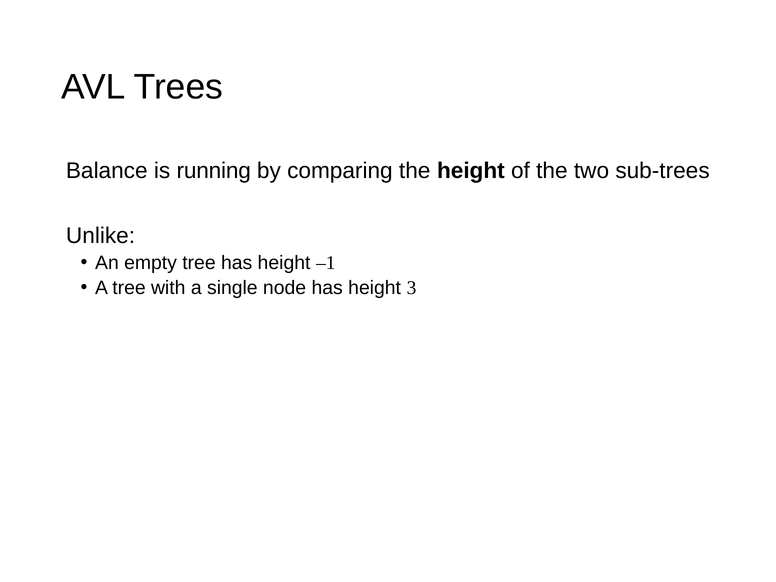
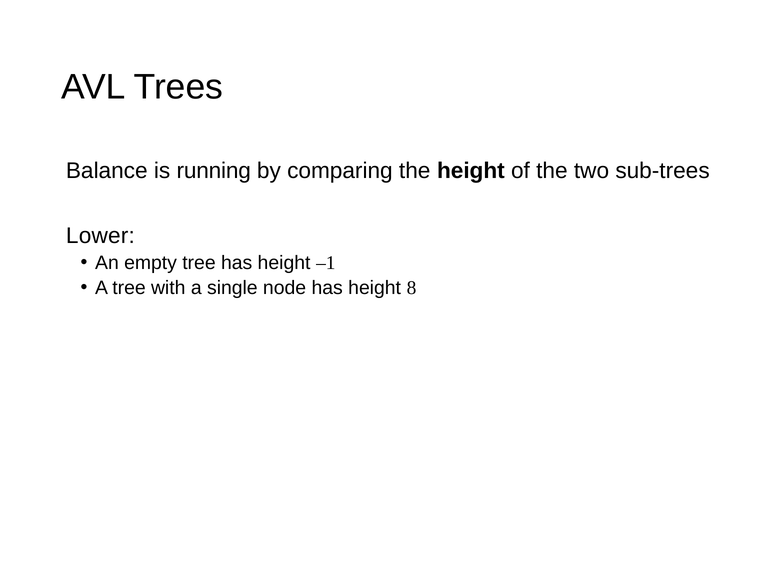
Unlike: Unlike -> Lower
3: 3 -> 8
